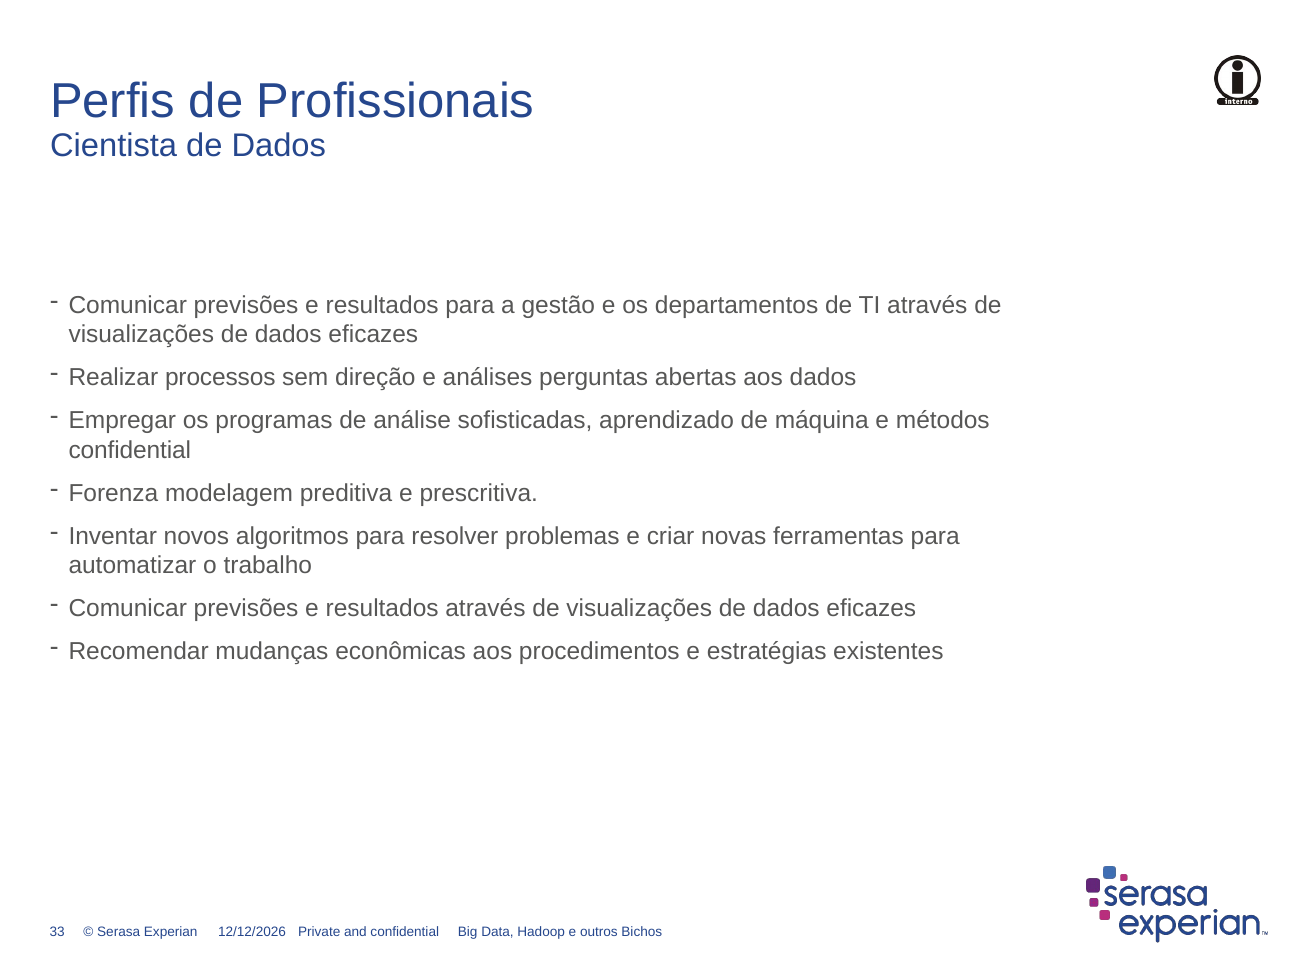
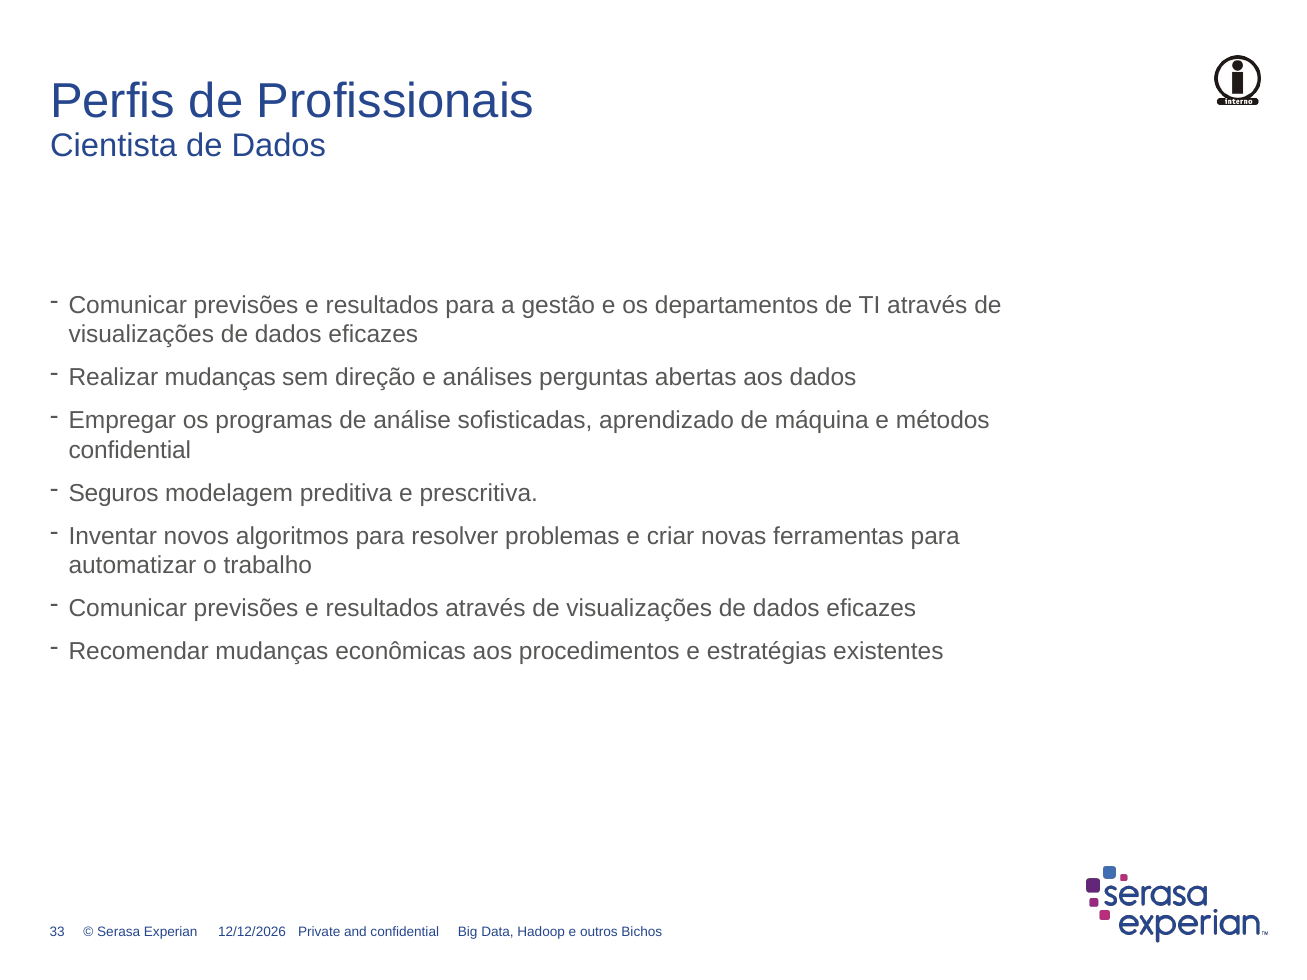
Realizar processos: processos -> mudanças
Forenza: Forenza -> Seguros
